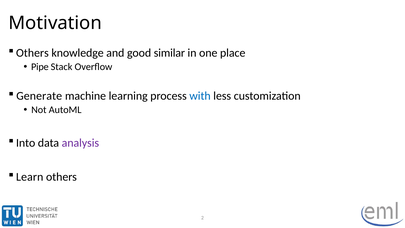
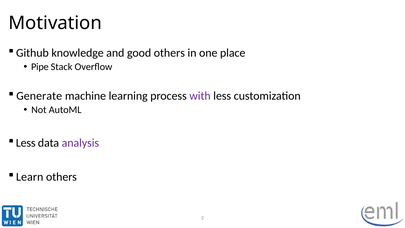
Others at (32, 53): Others -> Github
good similar: similar -> others
with colour: blue -> purple
Into at (26, 143): Into -> Less
